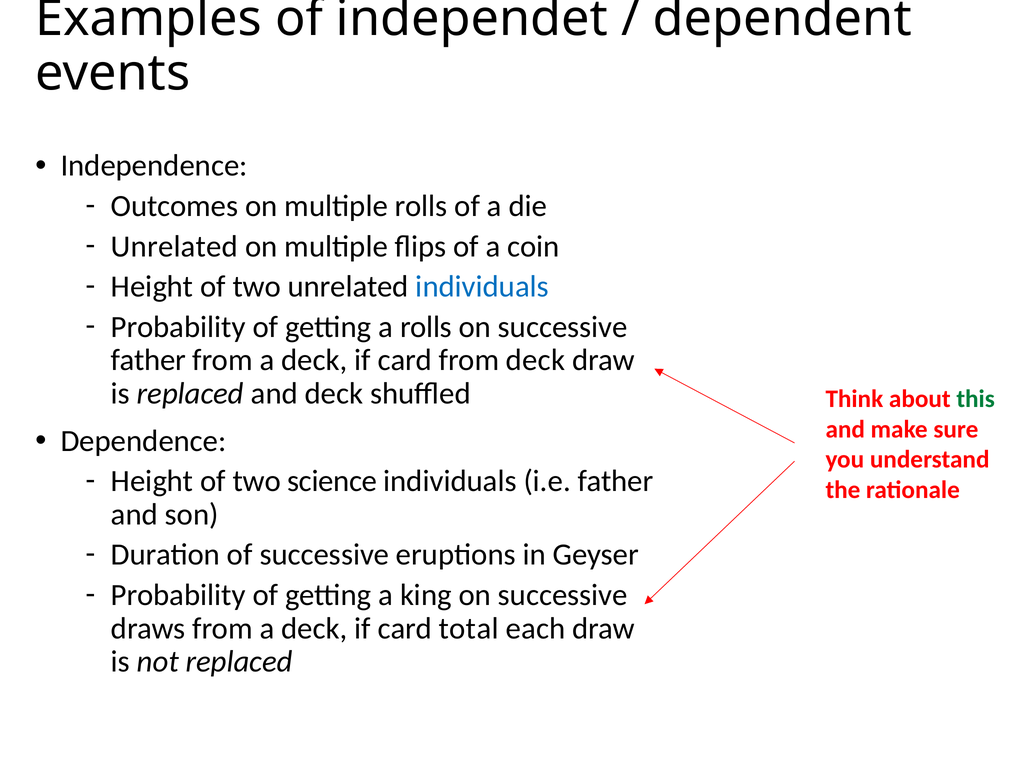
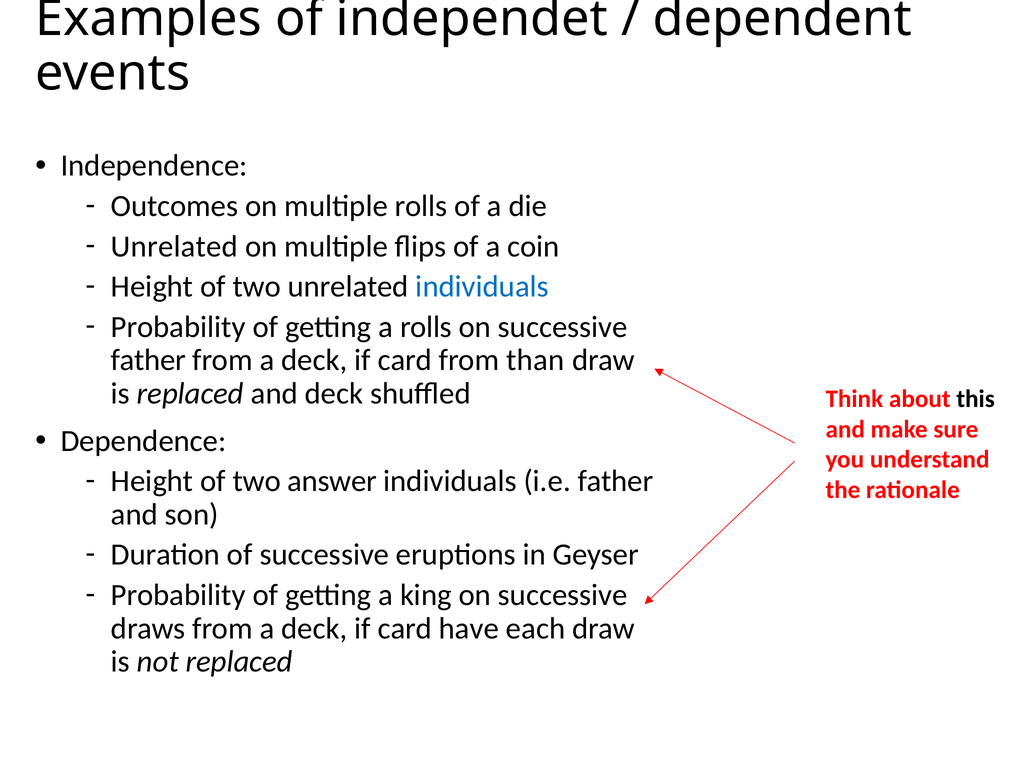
from deck: deck -> than
this colour: green -> black
science: science -> answer
total: total -> have
